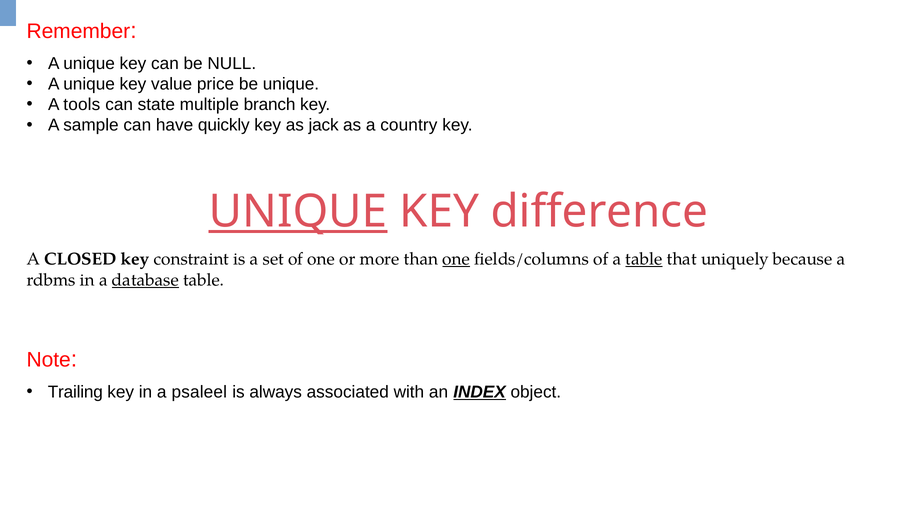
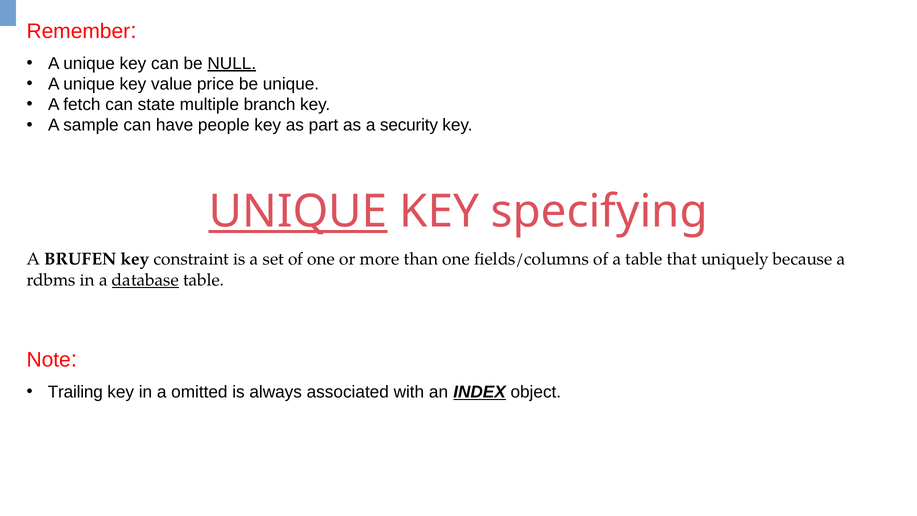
NULL underline: none -> present
tools: tools -> fetch
quickly: quickly -> people
jack: jack -> part
country: country -> security
difference: difference -> specifying
CLOSED: CLOSED -> BRUFEN
one at (456, 259) underline: present -> none
table at (644, 259) underline: present -> none
psaleel: psaleel -> omitted
